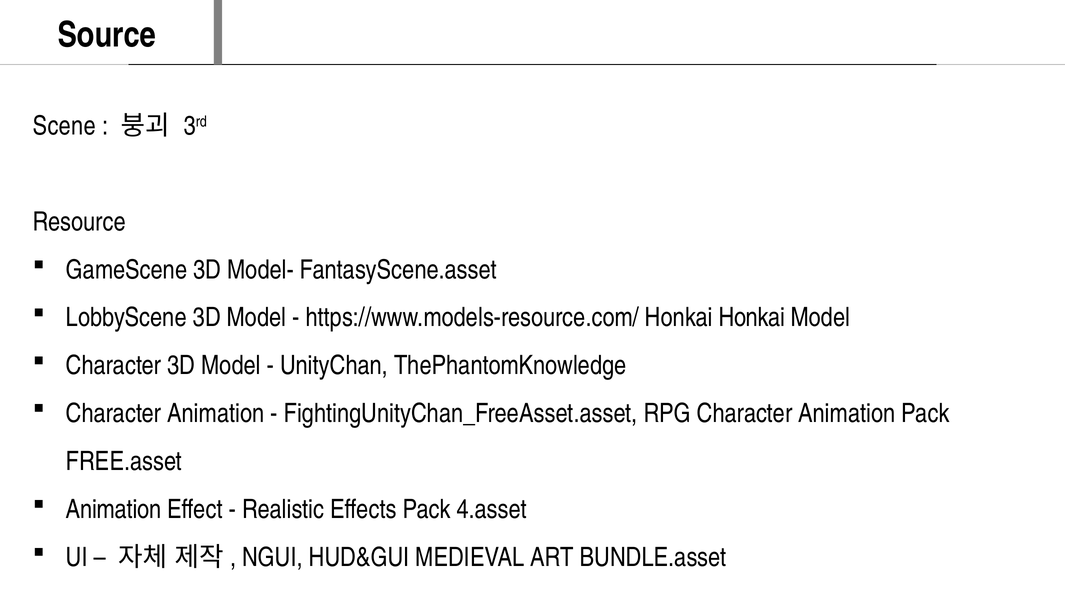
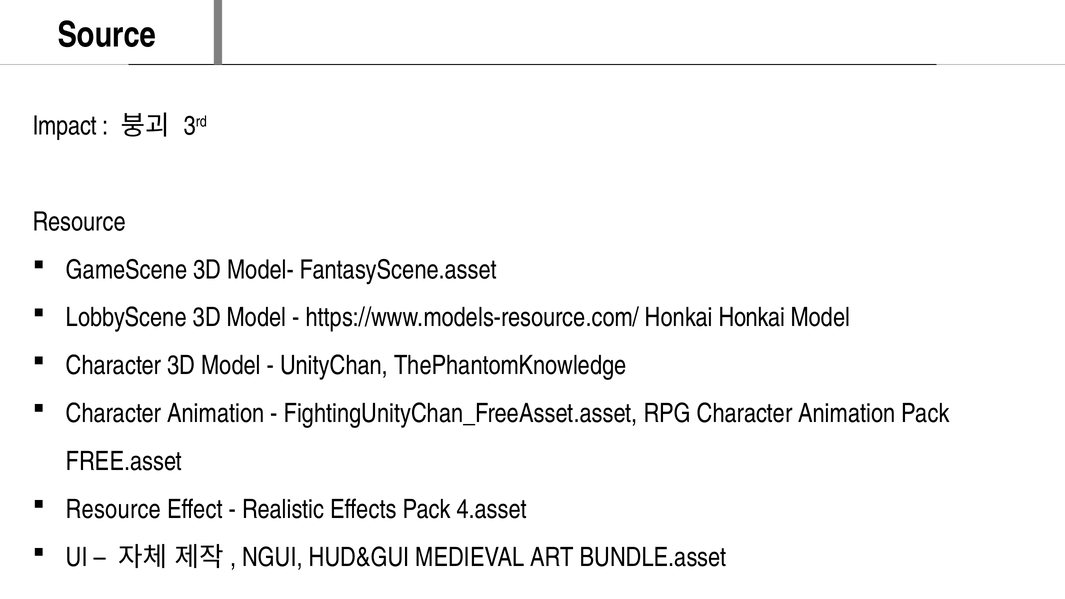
Scene: Scene -> Impact
Animation at (114, 509): Animation -> Resource
